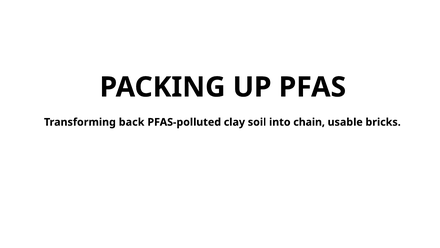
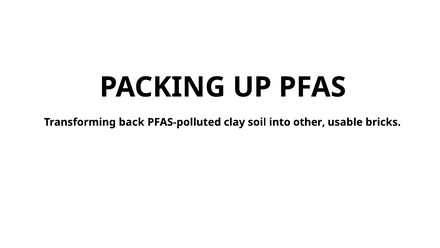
chain: chain -> other
